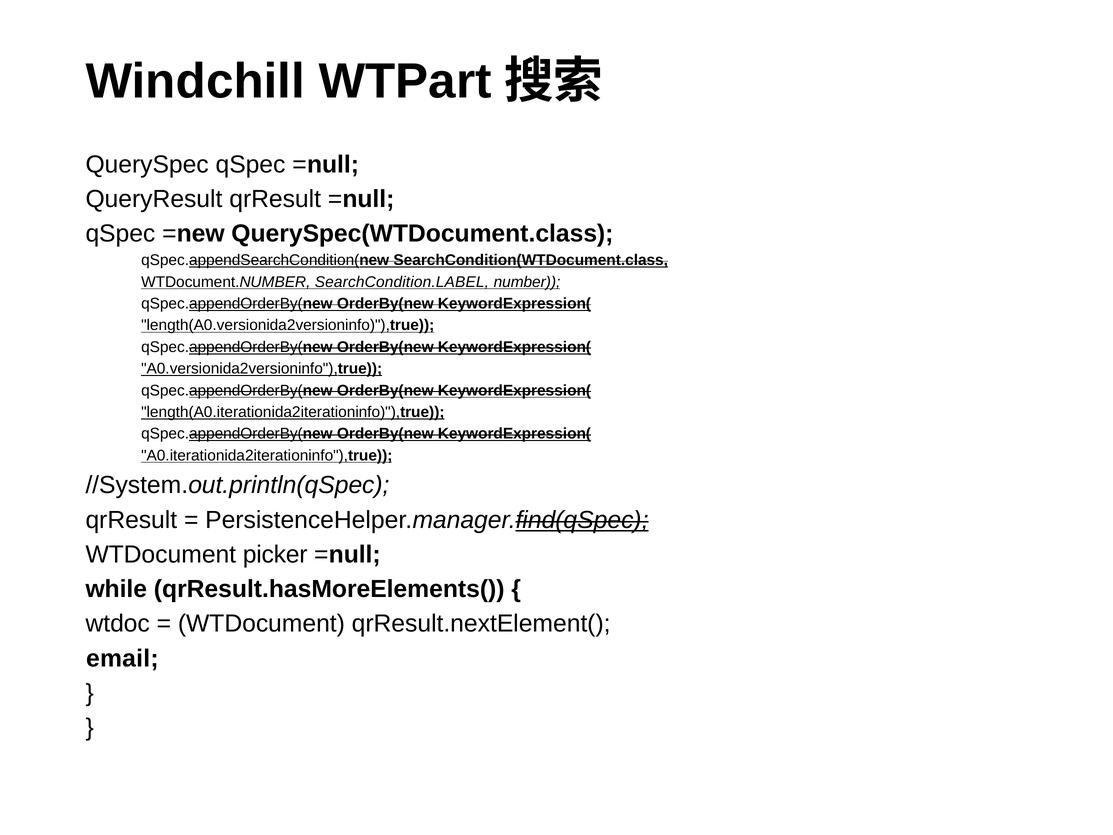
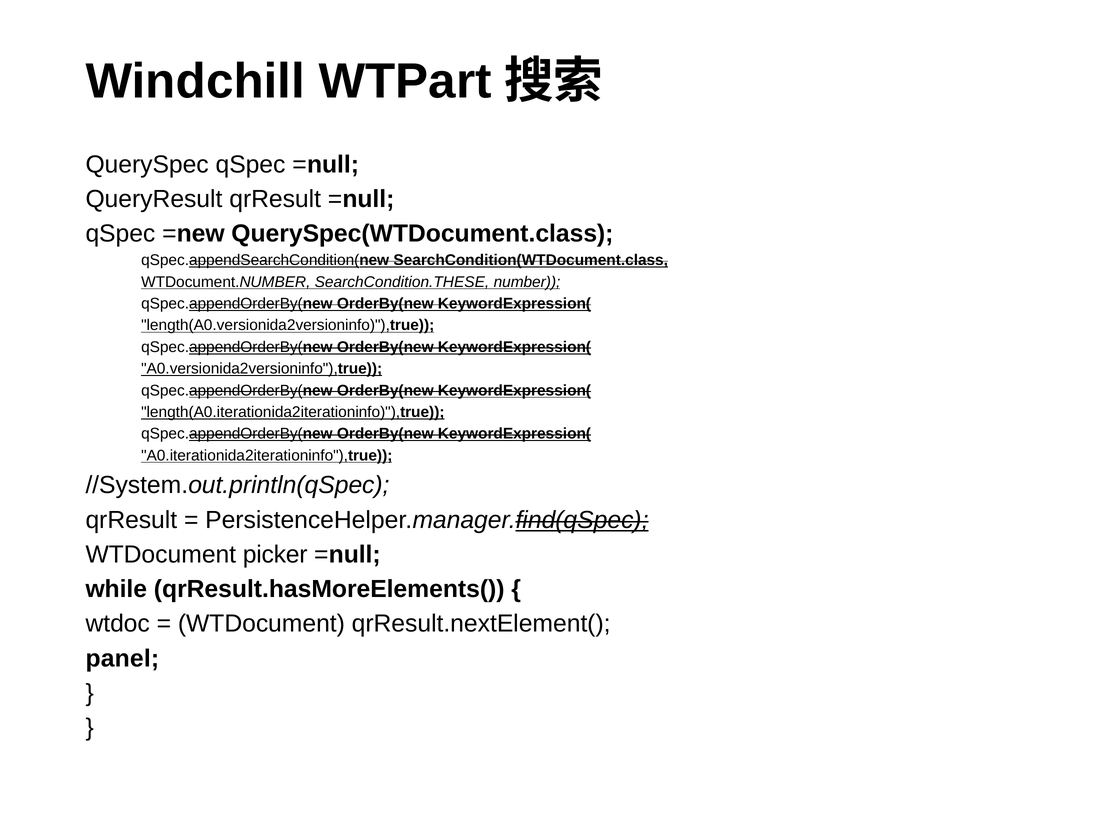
SearchCondition.LABEL: SearchCondition.LABEL -> SearchCondition.THESE
email: email -> panel
